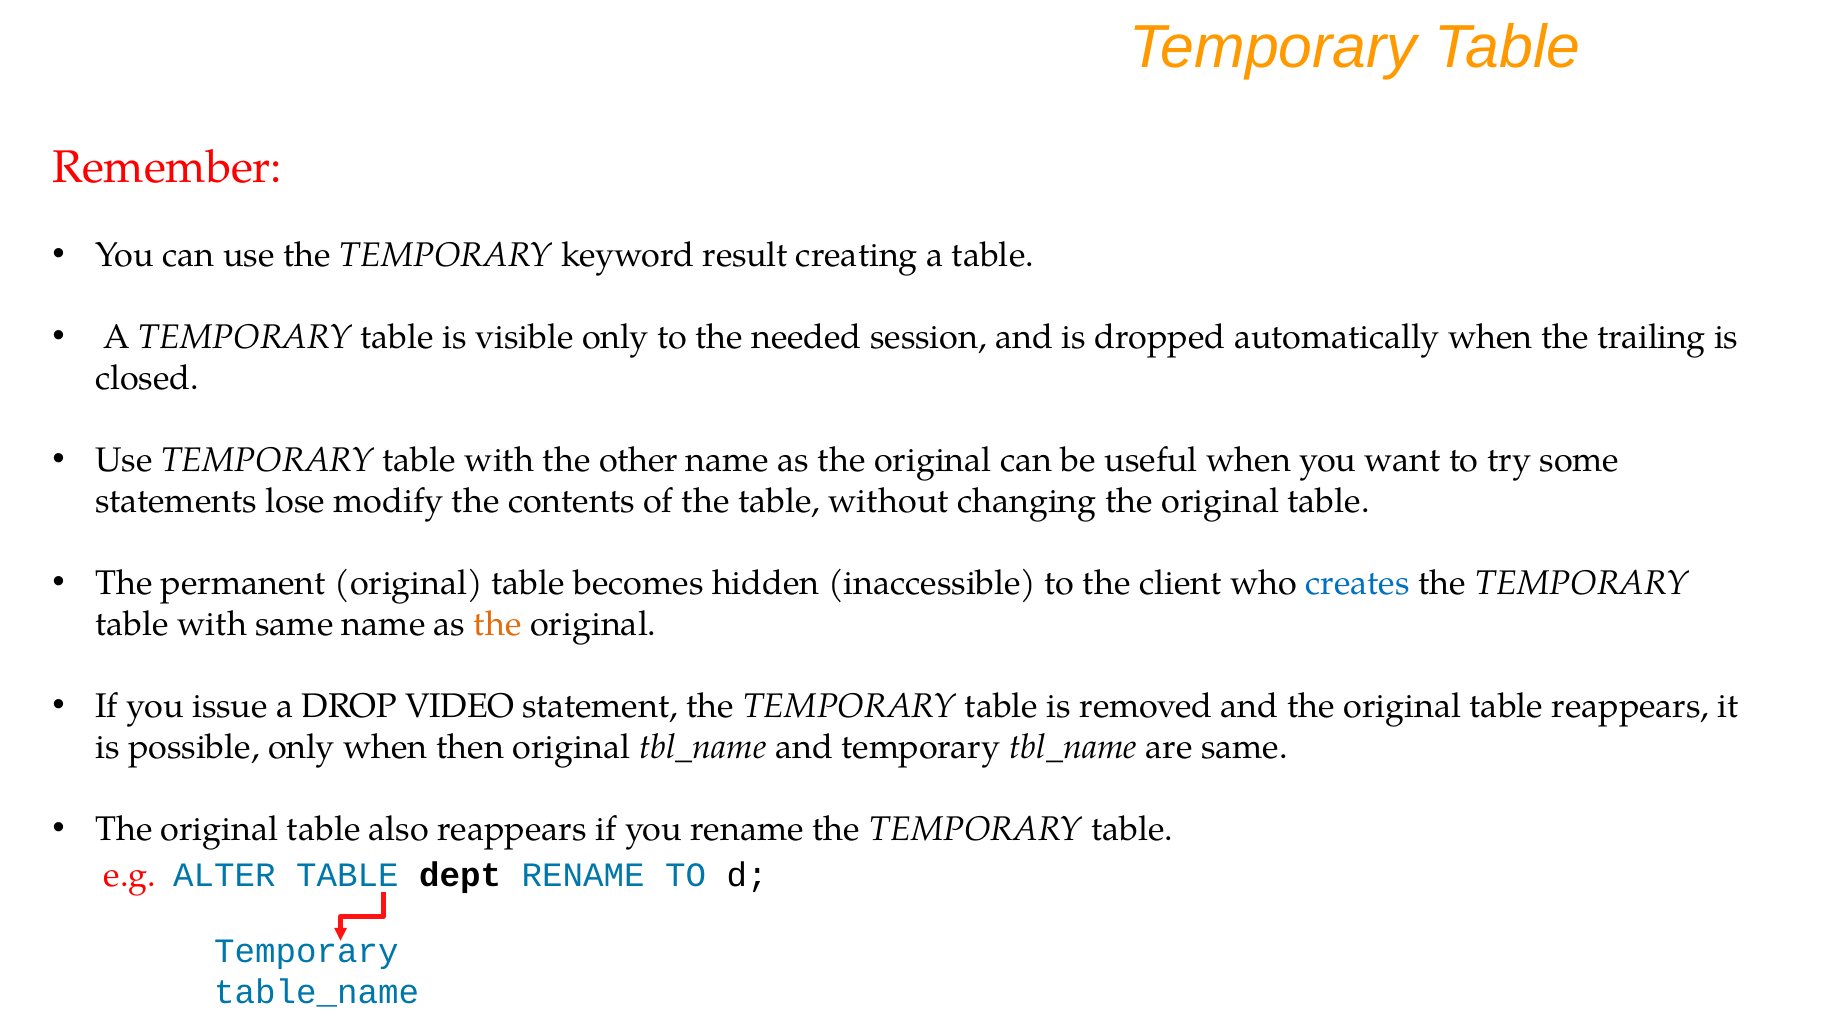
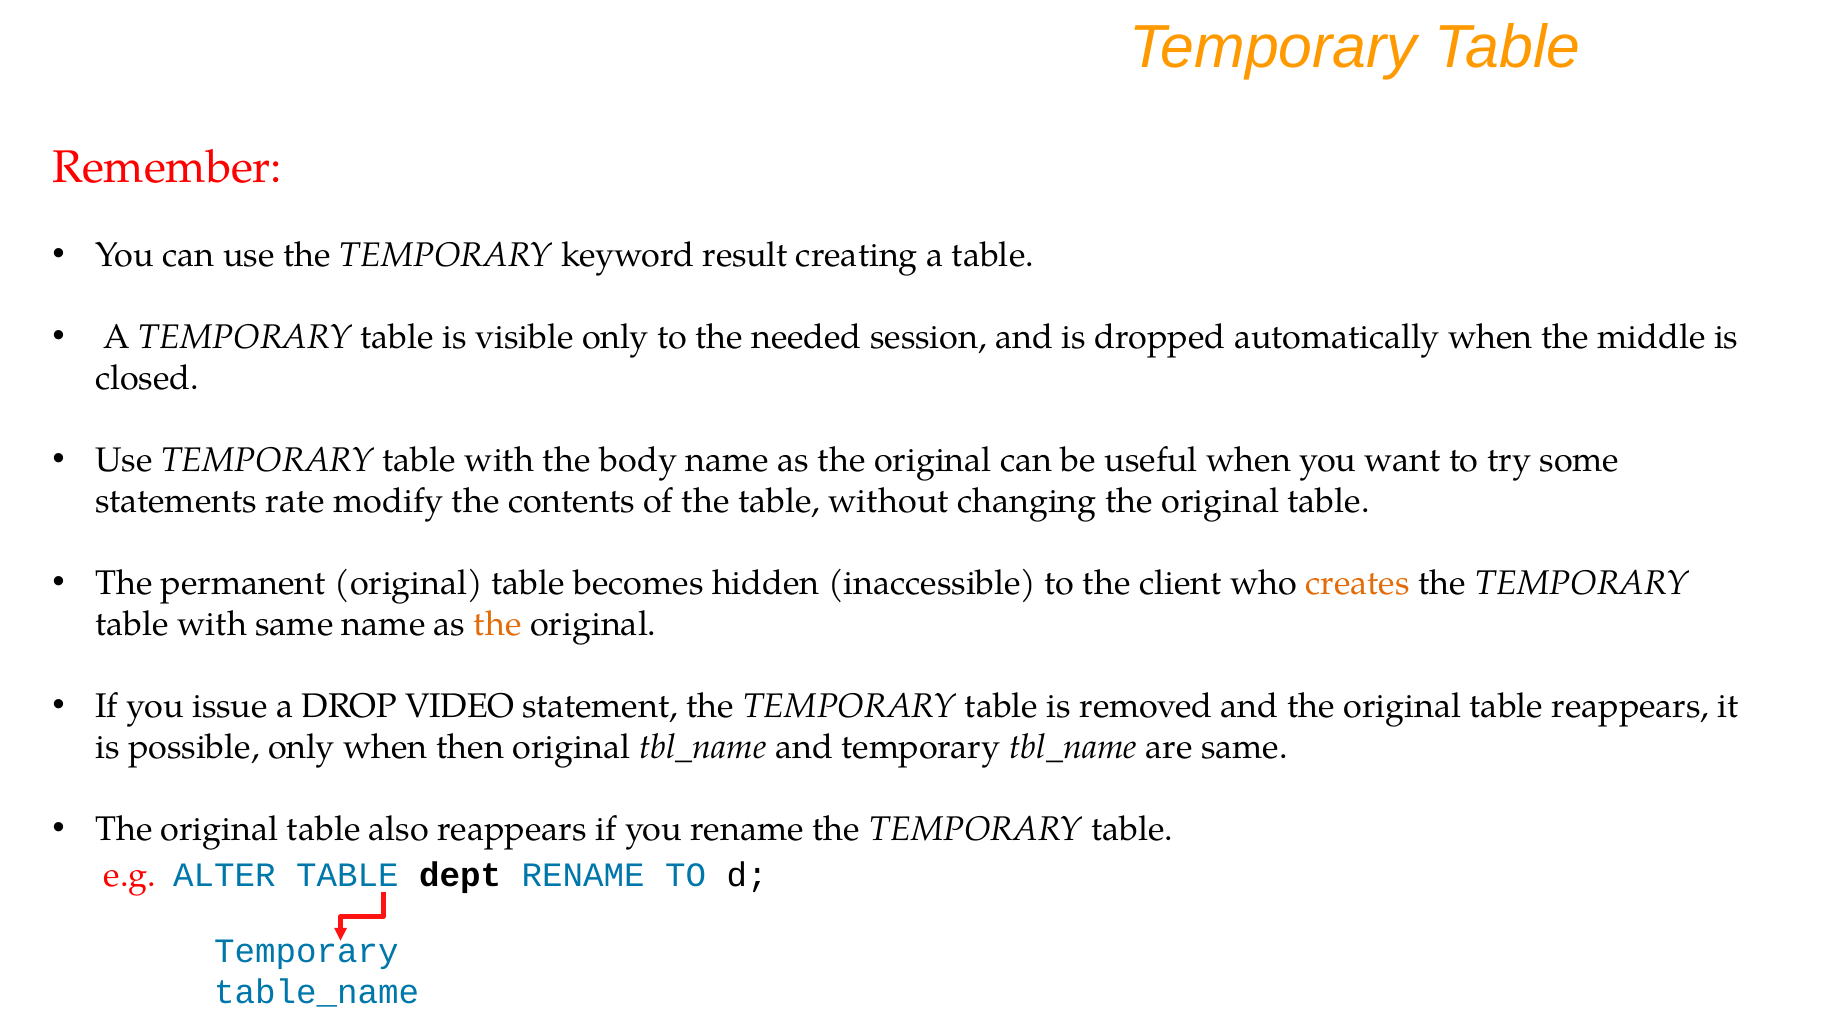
trailing: trailing -> middle
other: other -> body
lose: lose -> rate
creates colour: blue -> orange
